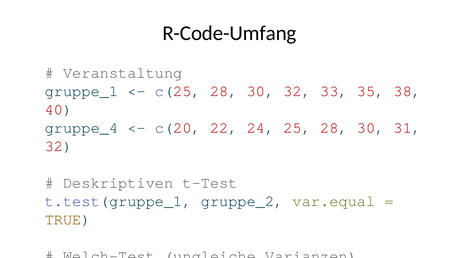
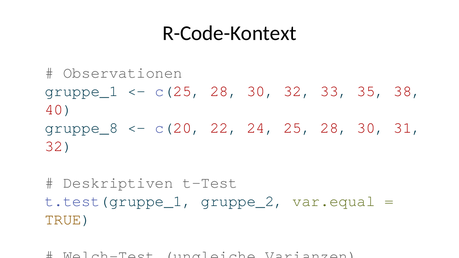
R-Code-Umfang: R-Code-Umfang -> R-Code-Kontext
Veranstaltung: Veranstaltung -> Observationen
gruppe_4: gruppe_4 -> gruppe_8
